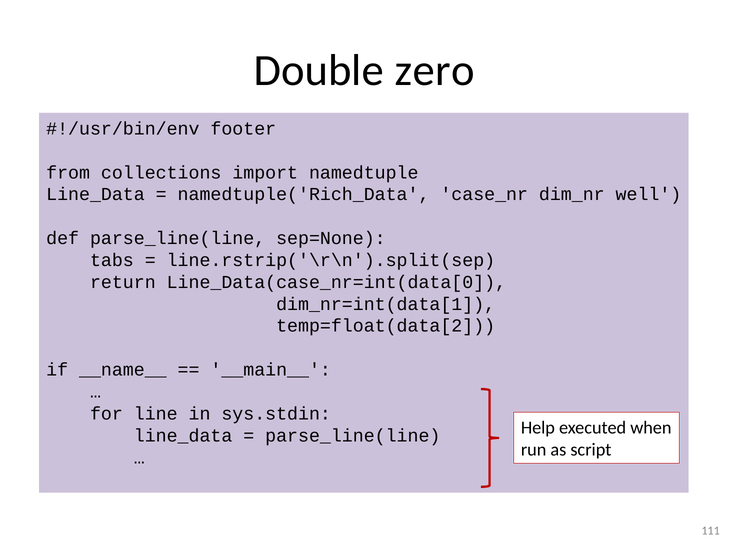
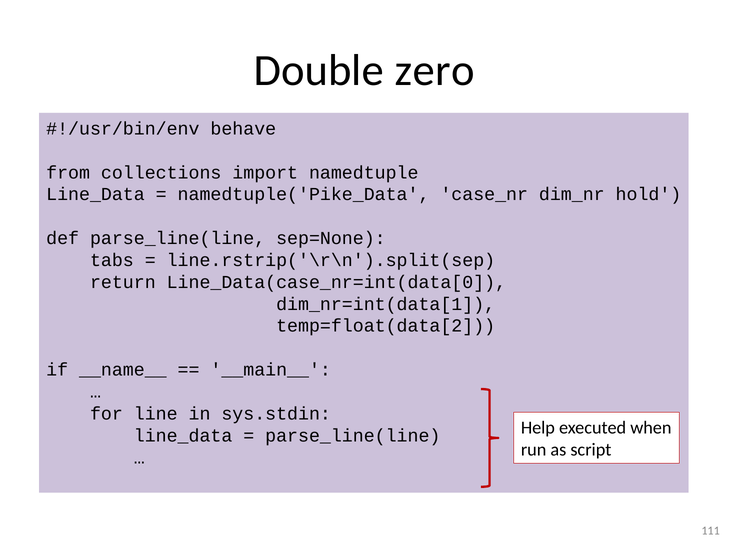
footer: footer -> behave
namedtuple('Rich_Data: namedtuple('Rich_Data -> namedtuple('Pike_Data
well: well -> hold
